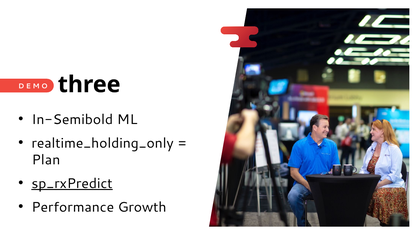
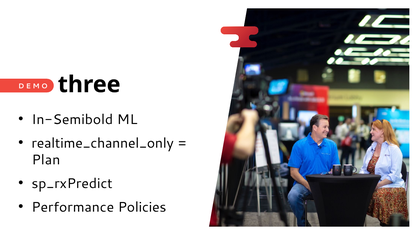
realtime_holding_only: realtime_holding_only -> realtime_channel_only
sp_rxPredict underline: present -> none
Growth: Growth -> Policies
